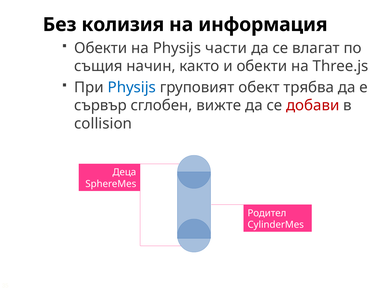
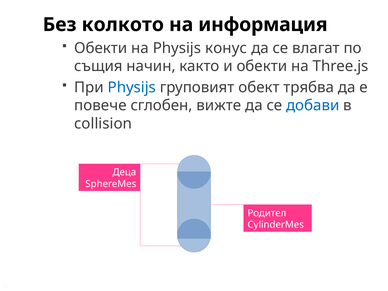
колизия: колизия -> колкото
части: части -> конус
сървър: сървър -> повече
добави colour: red -> blue
